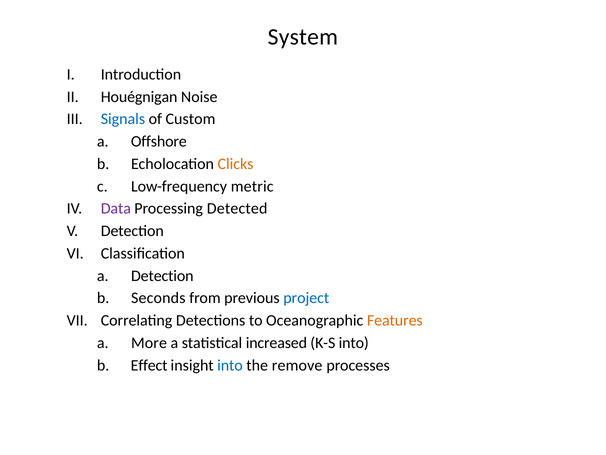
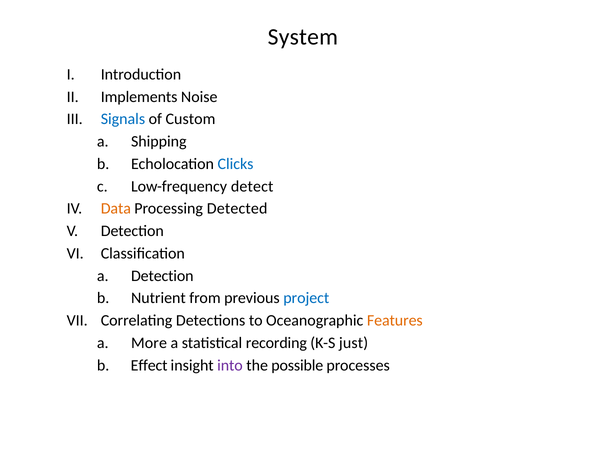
Houégnigan: Houégnigan -> Implements
Offshore: Offshore -> Shipping
Clicks colour: orange -> blue
metric: metric -> detect
Data colour: purple -> orange
Seconds: Seconds -> Nutrient
increased: increased -> recording
K-S into: into -> just
into at (230, 365) colour: blue -> purple
remove: remove -> possible
